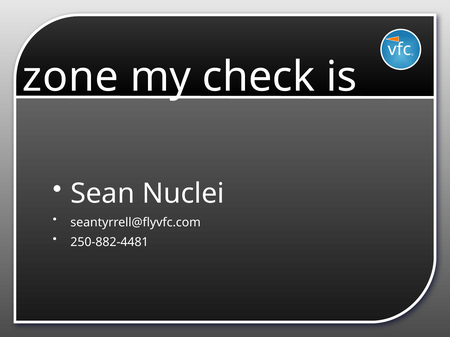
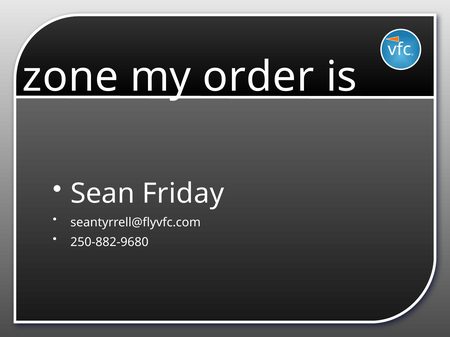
check: check -> order
Nuclei: Nuclei -> Friday
250-882-4481: 250-882-4481 -> 250-882-9680
